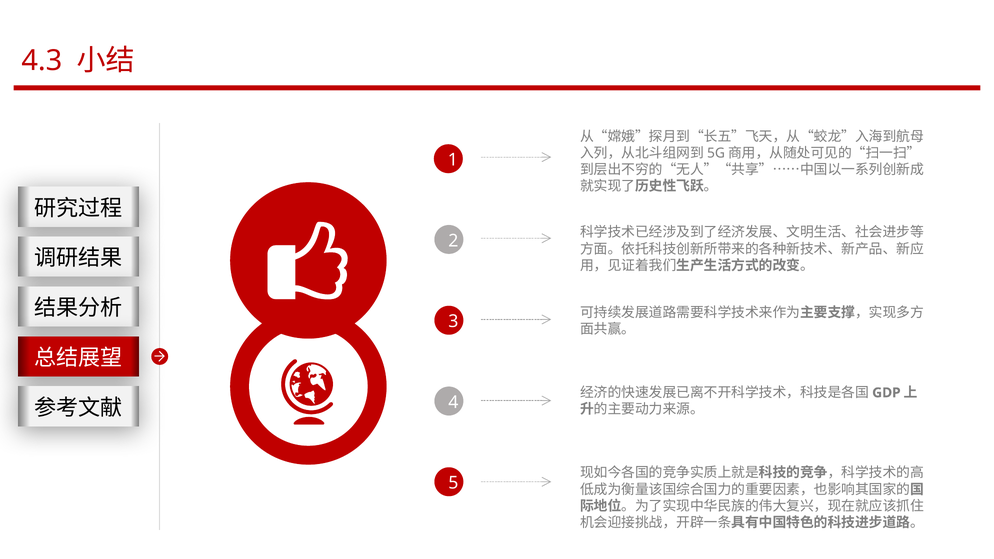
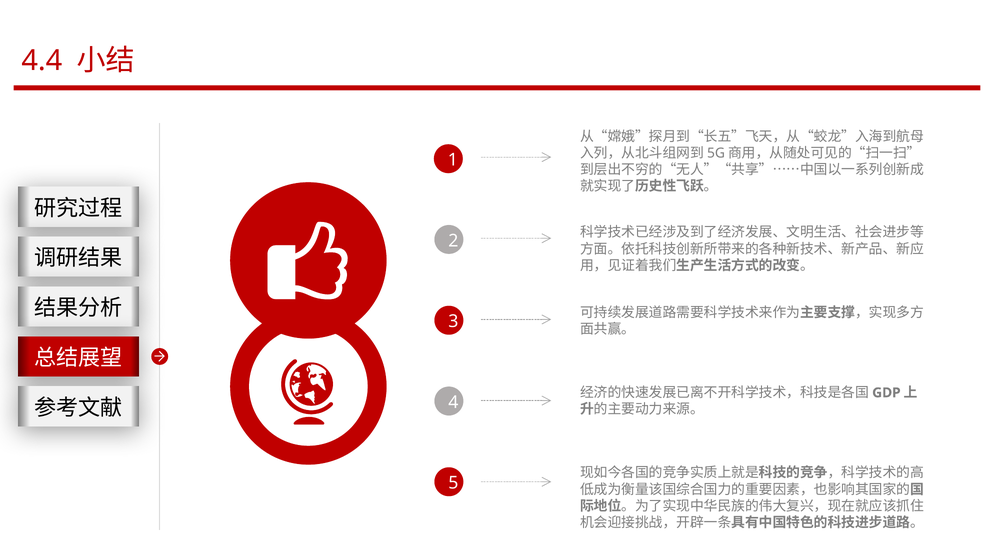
4.3: 4.3 -> 4.4
